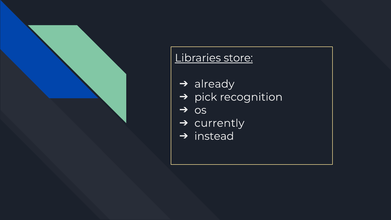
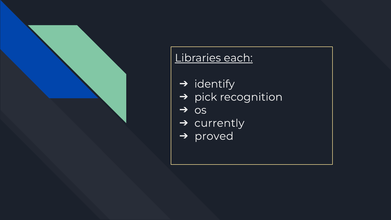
store: store -> each
already: already -> identify
instead: instead -> proved
